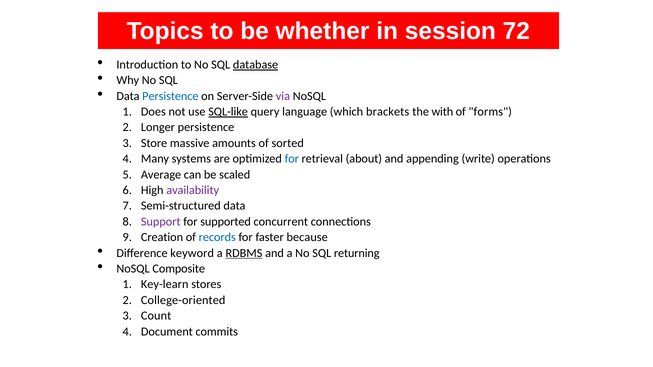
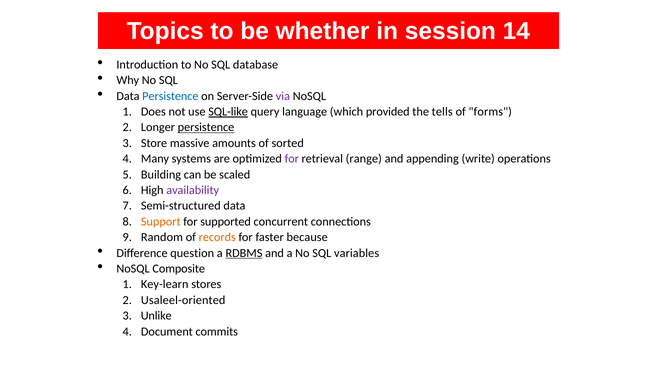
72: 72 -> 14
database underline: present -> none
brackets: brackets -> provided
with: with -> tells
persistence at (206, 128) underline: none -> present
for at (292, 159) colour: blue -> purple
about: about -> range
Average: Average -> Building
Support colour: purple -> orange
Creation: Creation -> Random
records colour: blue -> orange
keyword: keyword -> question
returning: returning -> variables
College-oriented: College-oriented -> Usaleel-oriented
Count: Count -> Unlike
